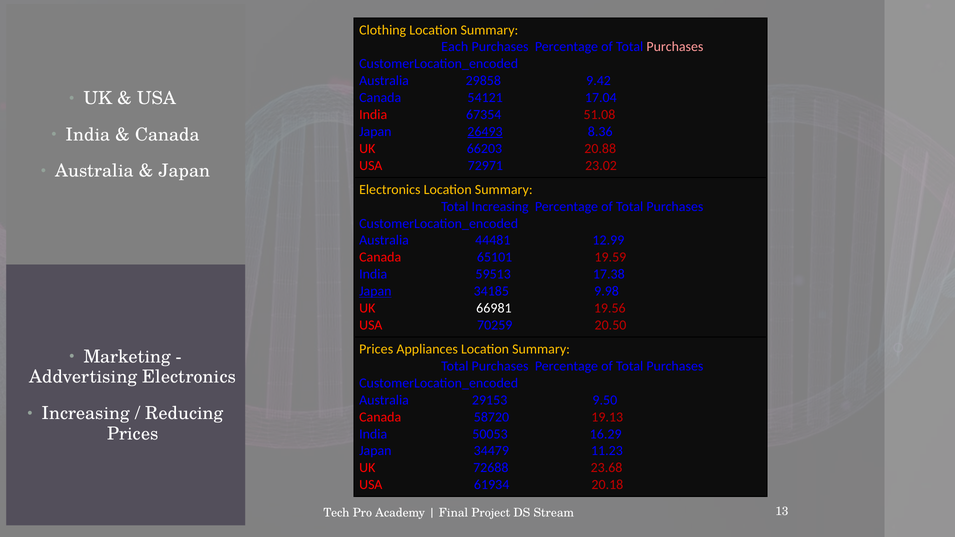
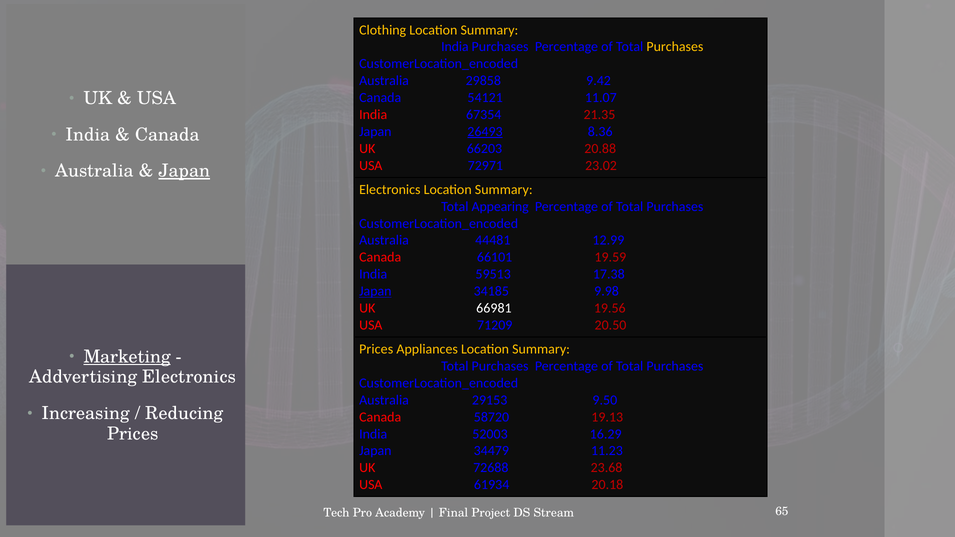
Each at (455, 47): Each -> India
Purchases at (675, 47) colour: pink -> yellow
17.04: 17.04 -> 11.07
51.08: 51.08 -> 21.35
Japan at (184, 171) underline: none -> present
Total Increasing: Increasing -> Appearing
65101: 65101 -> 66101
70259: 70259 -> 71209
Marketing underline: none -> present
50053: 50053 -> 52003
13: 13 -> 65
